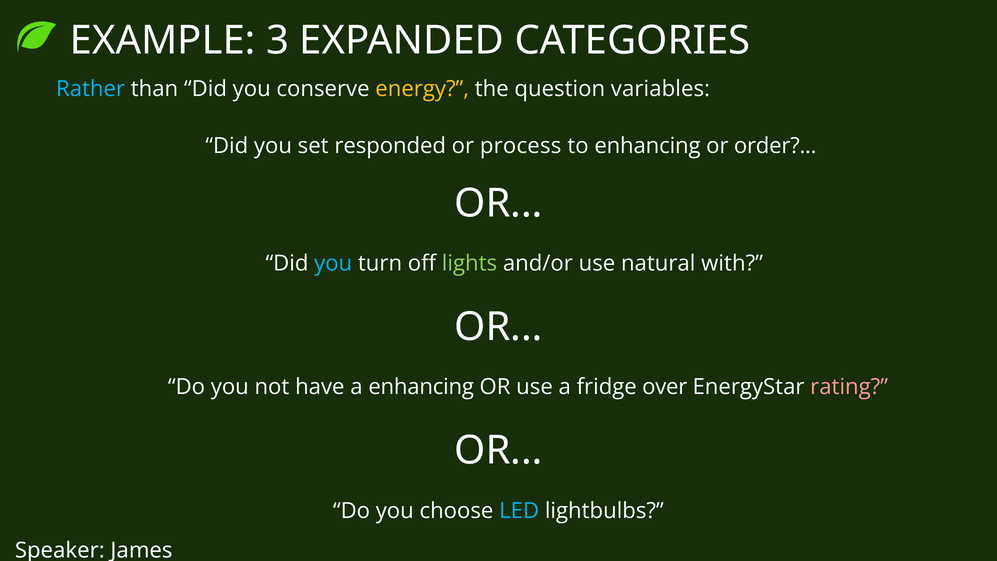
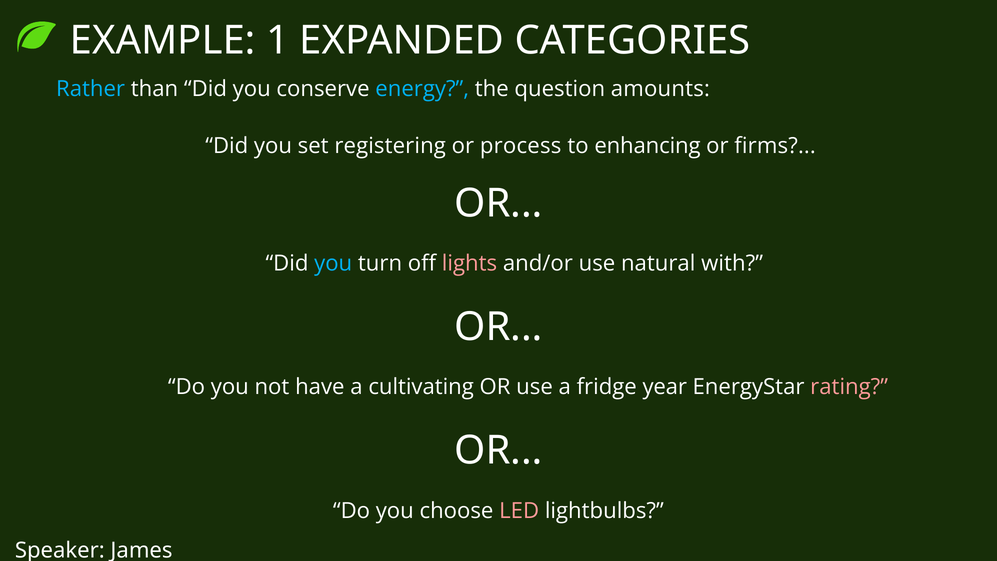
3: 3 -> 1
energy colour: yellow -> light blue
variables: variables -> amounts
responded: responded -> registering
order: order -> firms
lights colour: light green -> pink
a enhancing: enhancing -> cultivating
over: over -> year
LED colour: light blue -> pink
